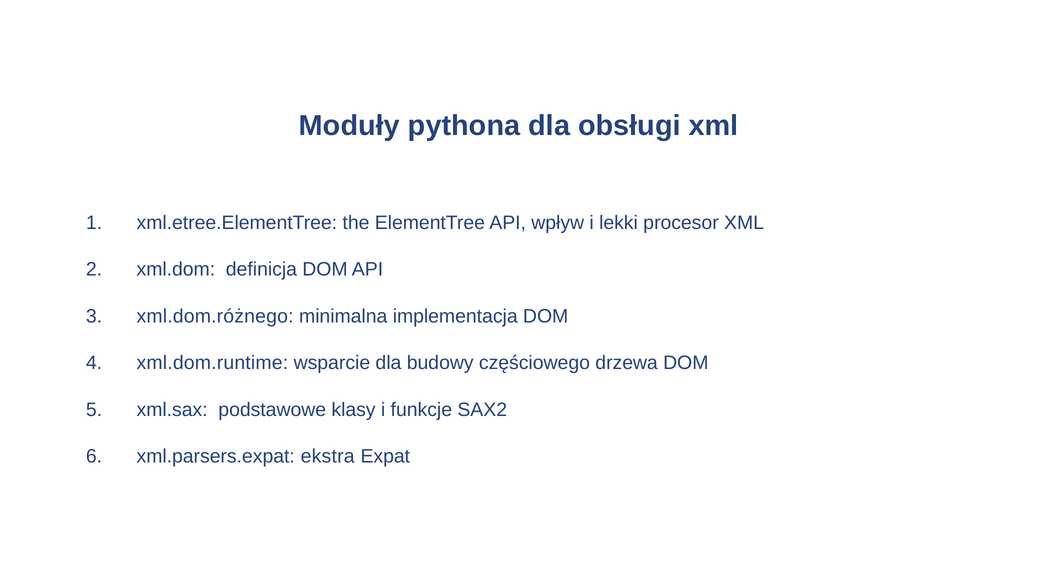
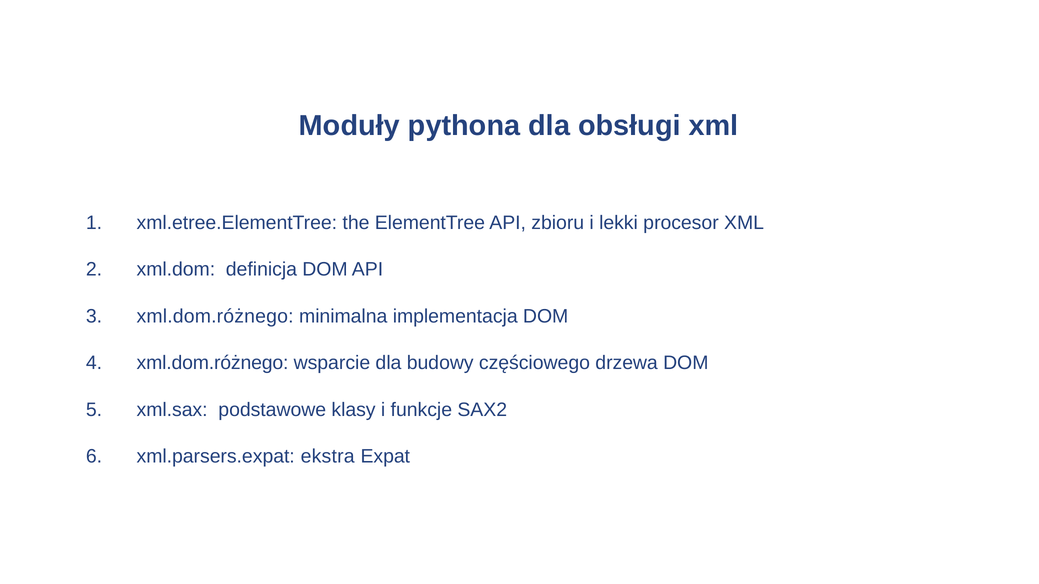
wpływ: wpływ -> zbioru
xml.dom.runtime at (212, 363): xml.dom.runtime -> xml.dom.różnego
